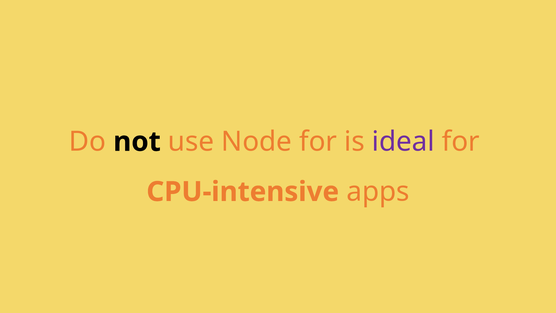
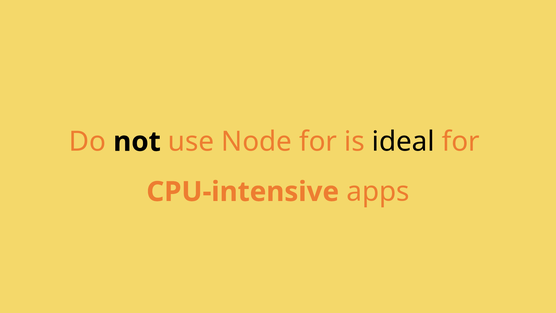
ideal colour: purple -> black
